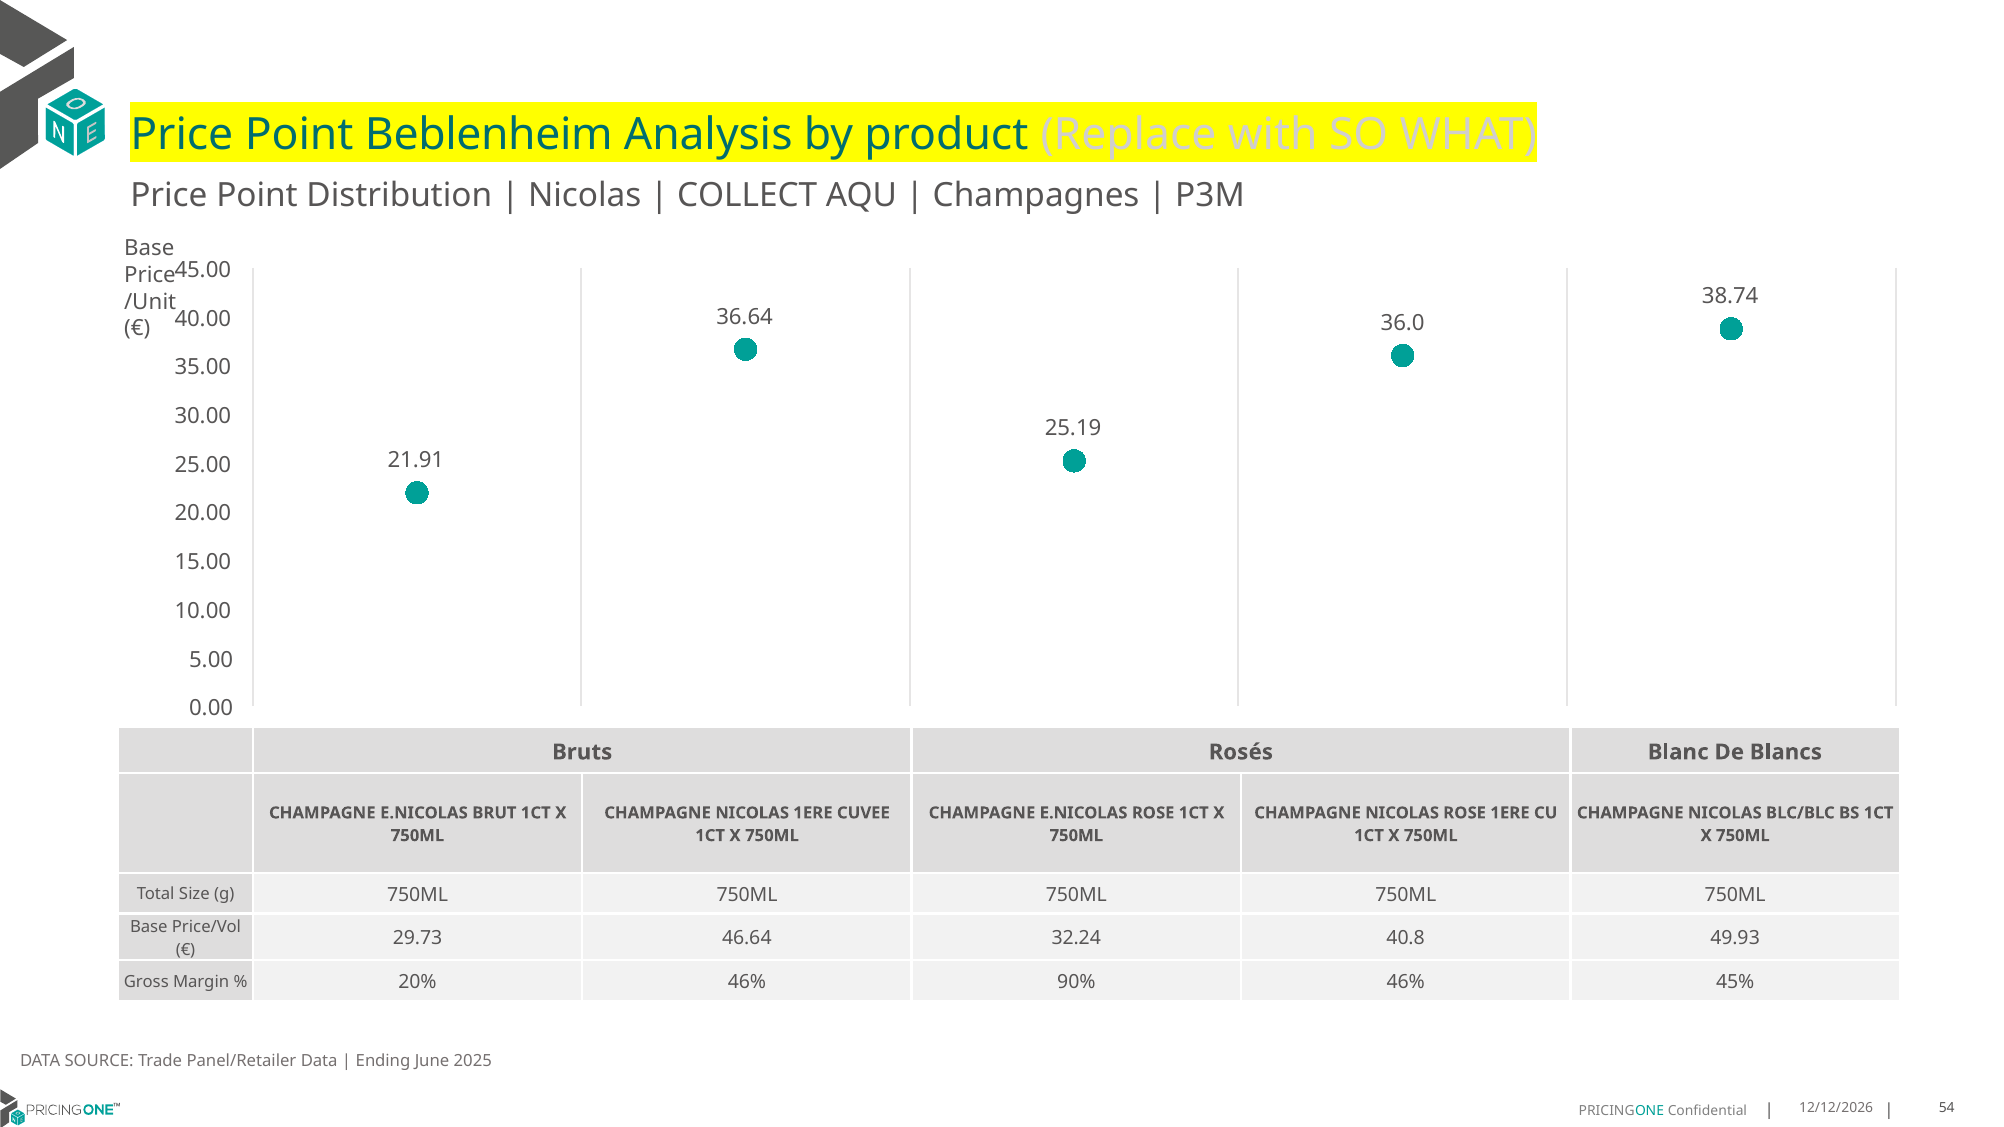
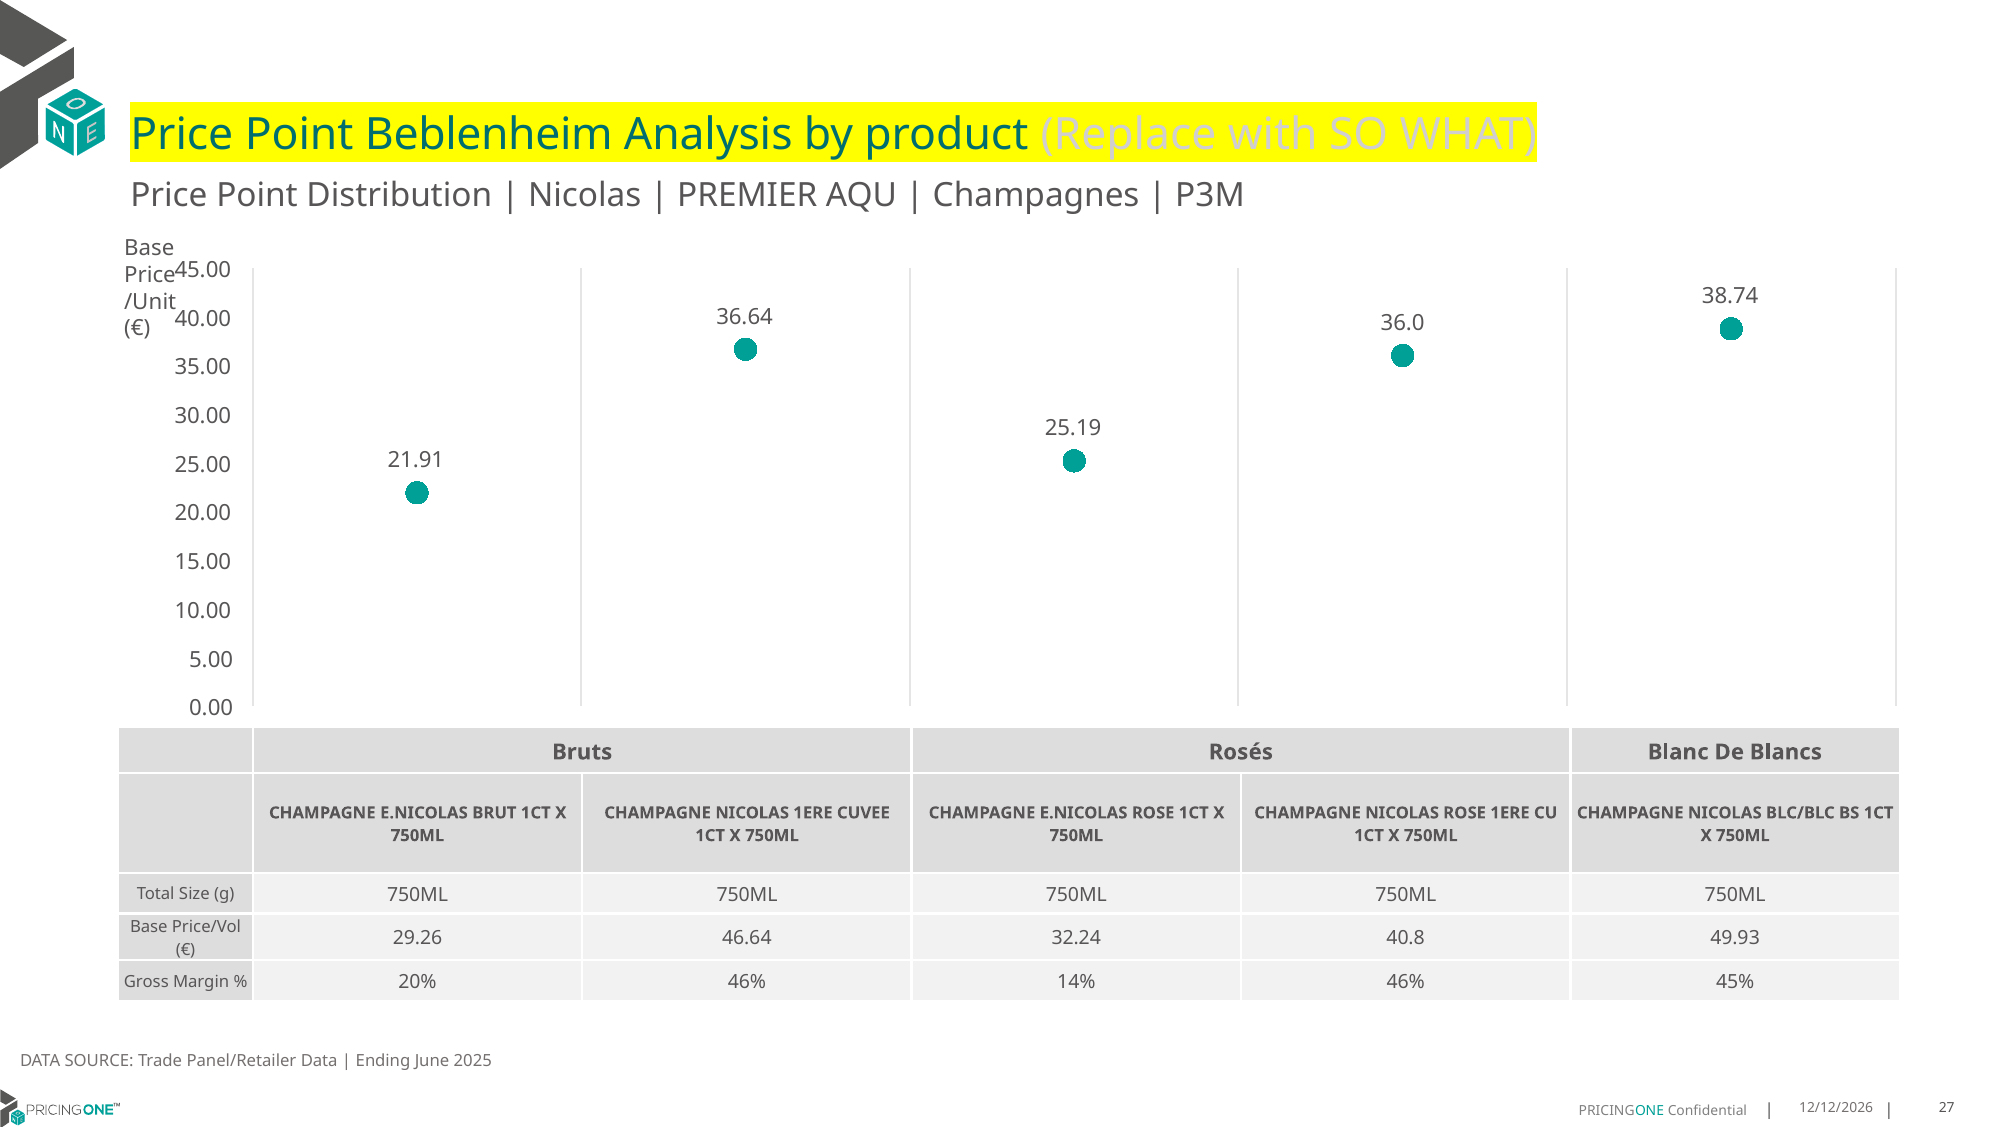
COLLECT: COLLECT -> PREMIER
29.73: 29.73 -> 29.26
90%: 90% -> 14%
54: 54 -> 27
